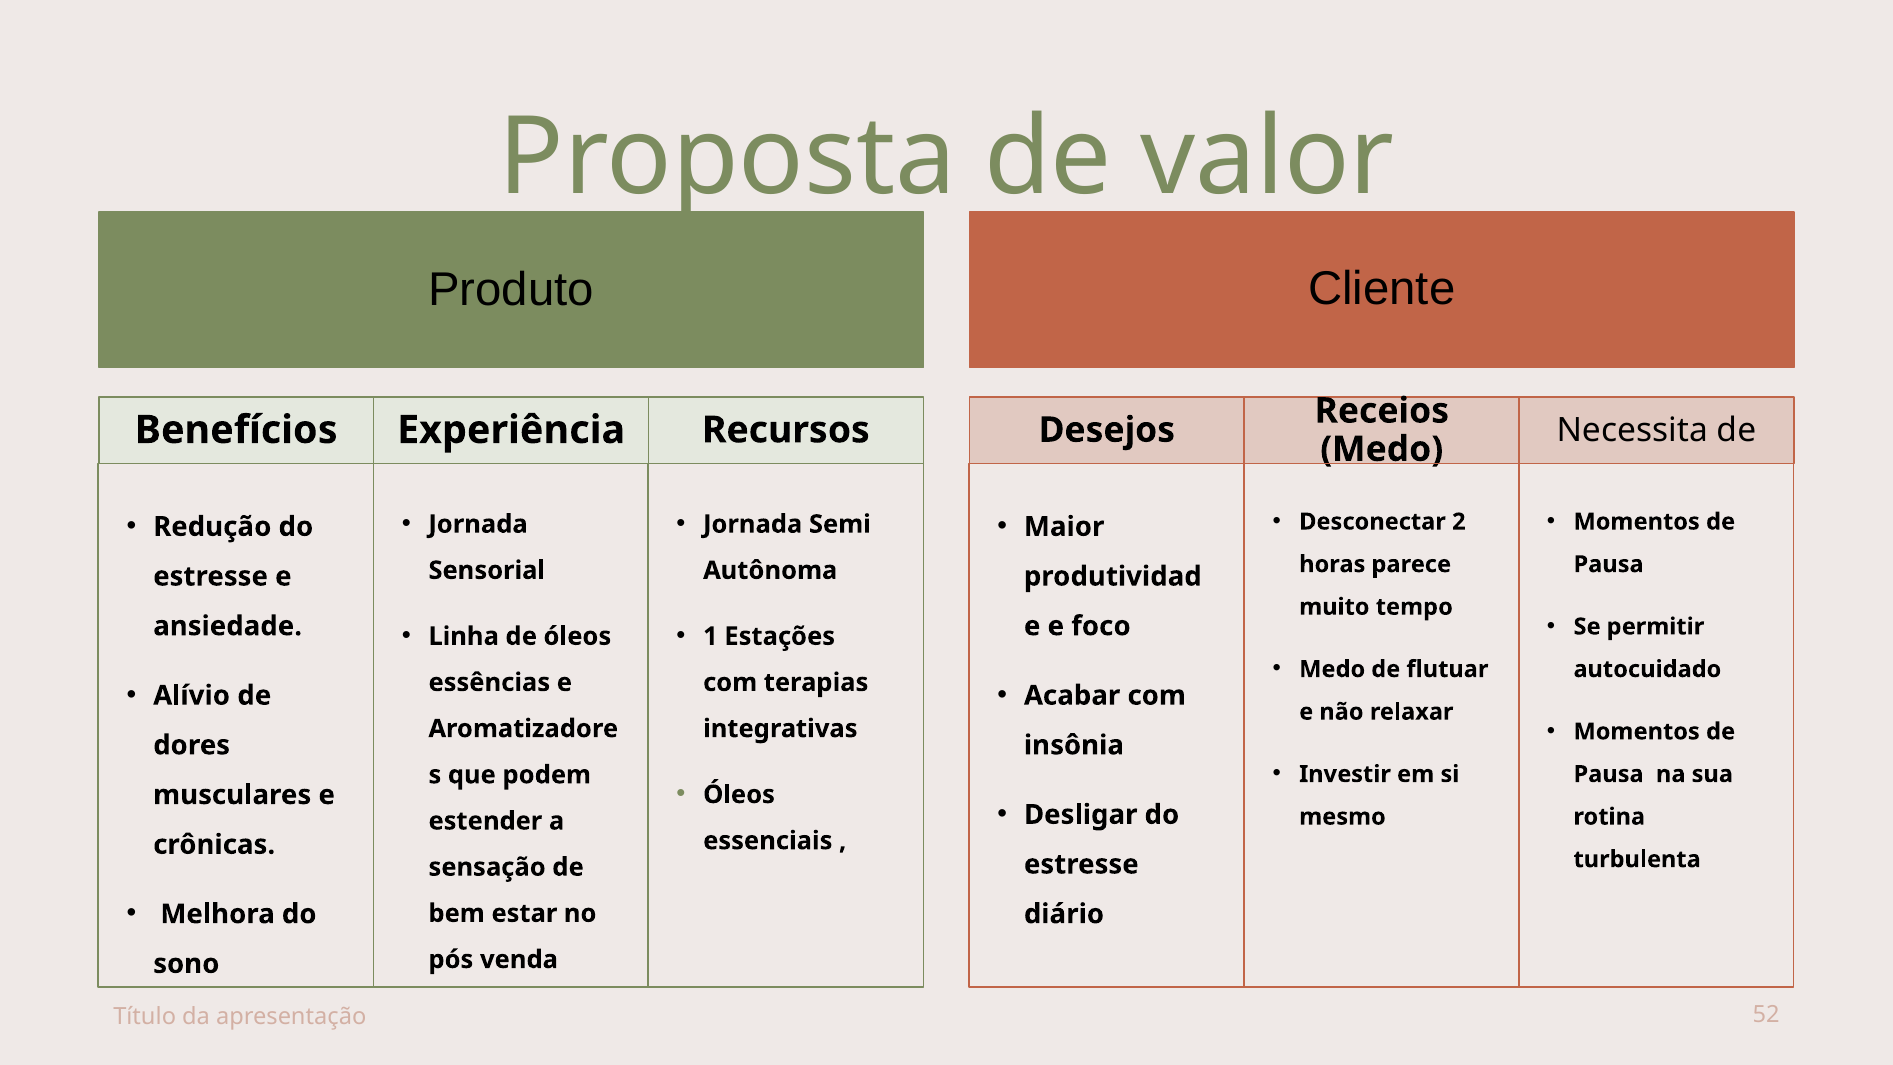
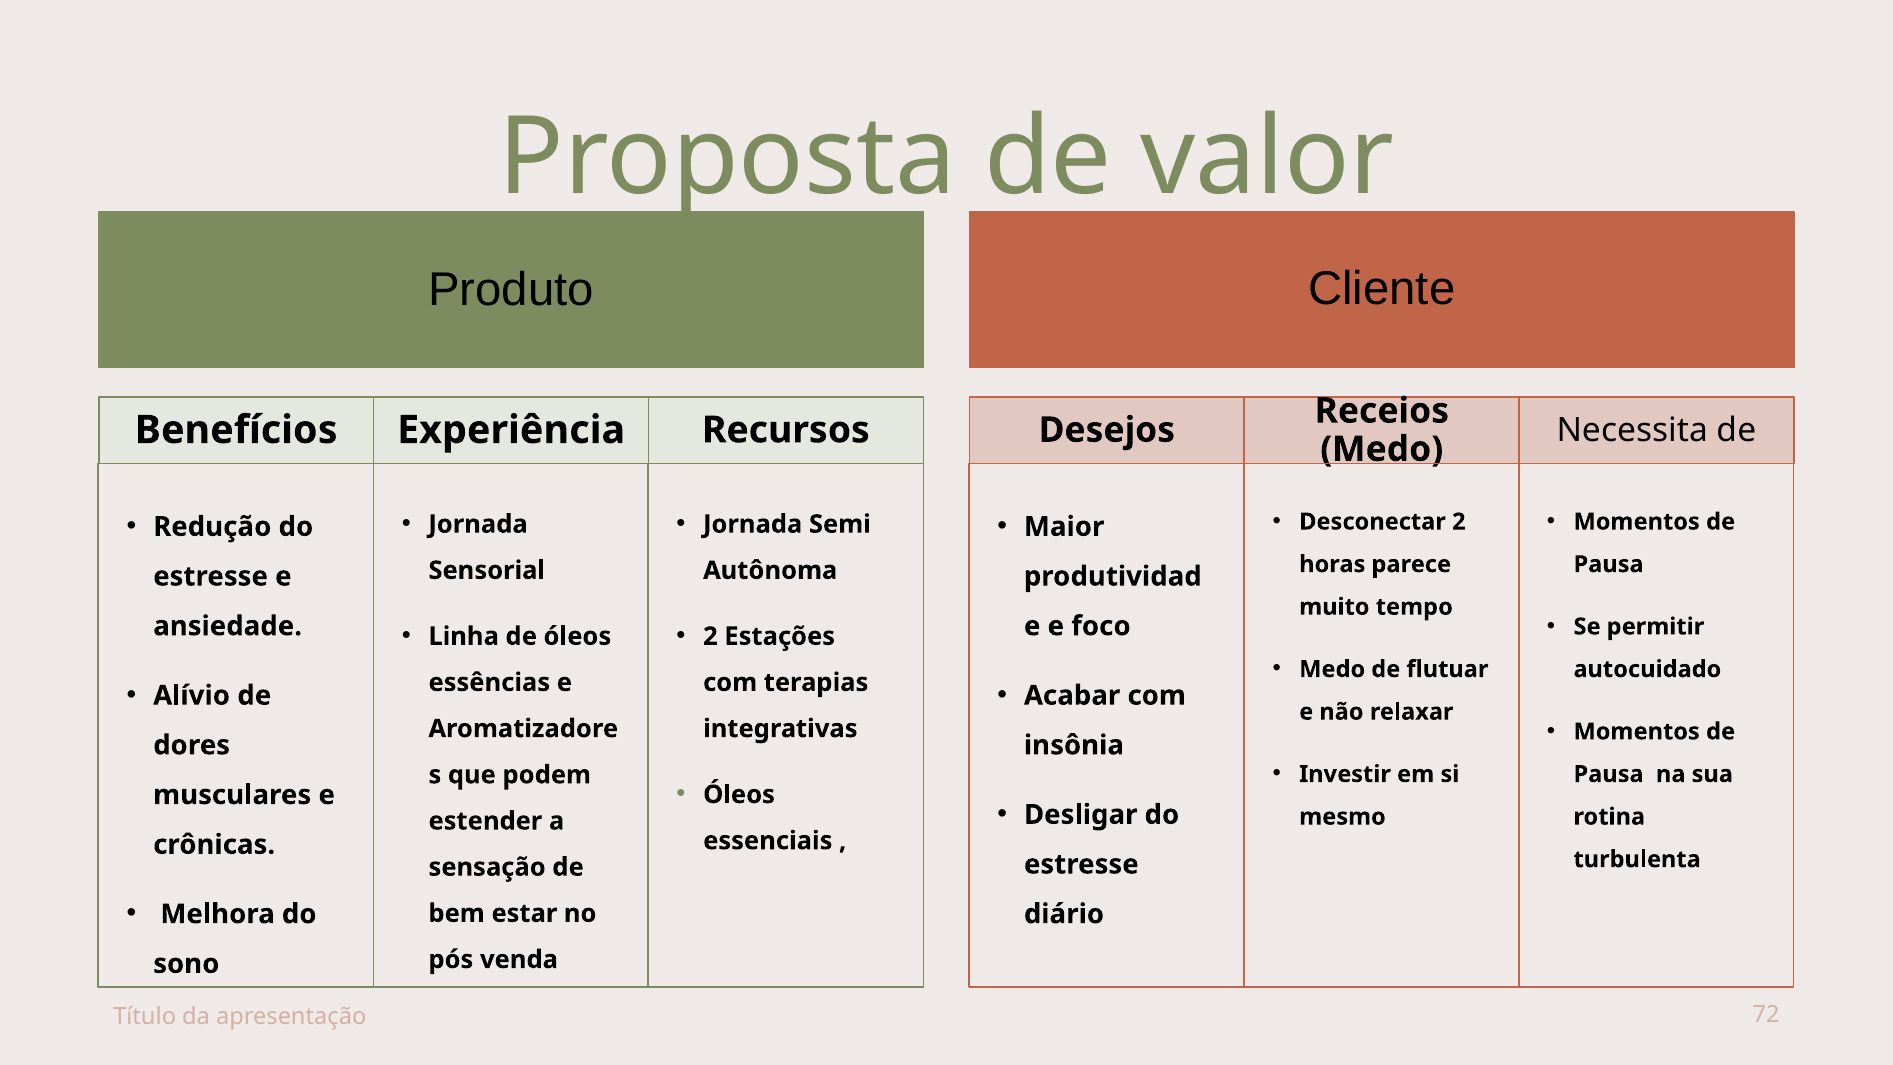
1 at (710, 636): 1 -> 2
52: 52 -> 72
